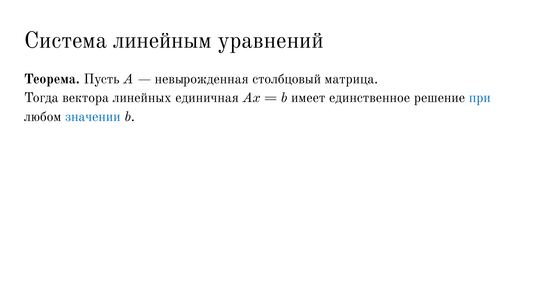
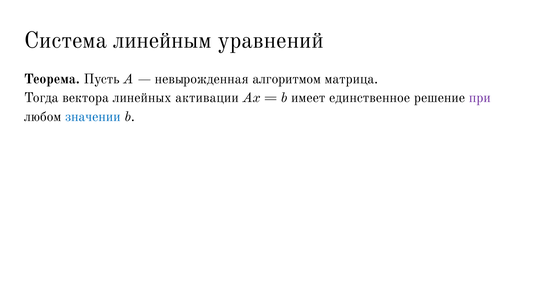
столбцовый: столбцовый -> алгоритмом
единичная: единичная -> активации
при colour: blue -> purple
